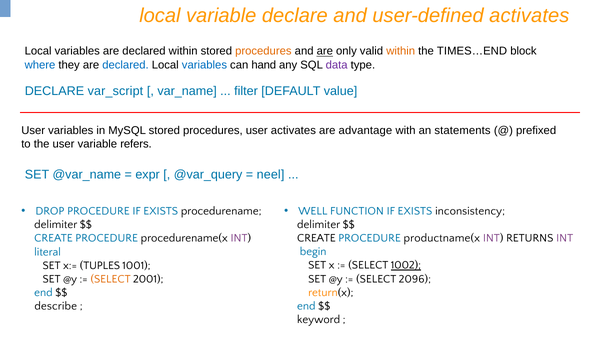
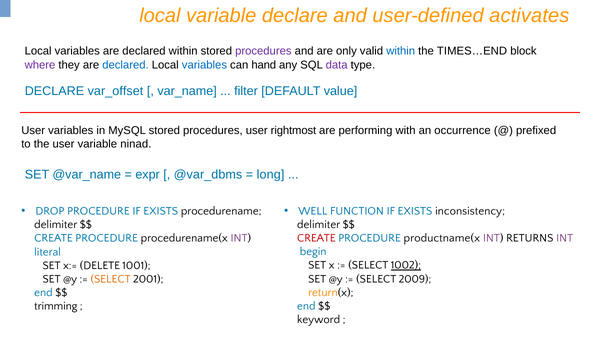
procedures at (263, 51) colour: orange -> purple
are at (325, 51) underline: present -> none
within at (401, 51) colour: orange -> blue
where colour: blue -> purple
var_script: var_script -> var_offset
user activates: activates -> rightmost
advantage: advantage -> performing
statements: statements -> occurrence
refers: refers -> ninad
@var_query: @var_query -> @var_dbms
neel: neel -> long
CREATE at (316, 238) colour: black -> red
TUPLES: TUPLES -> DELETE
2096: 2096 -> 2009
describe: describe -> trimming
